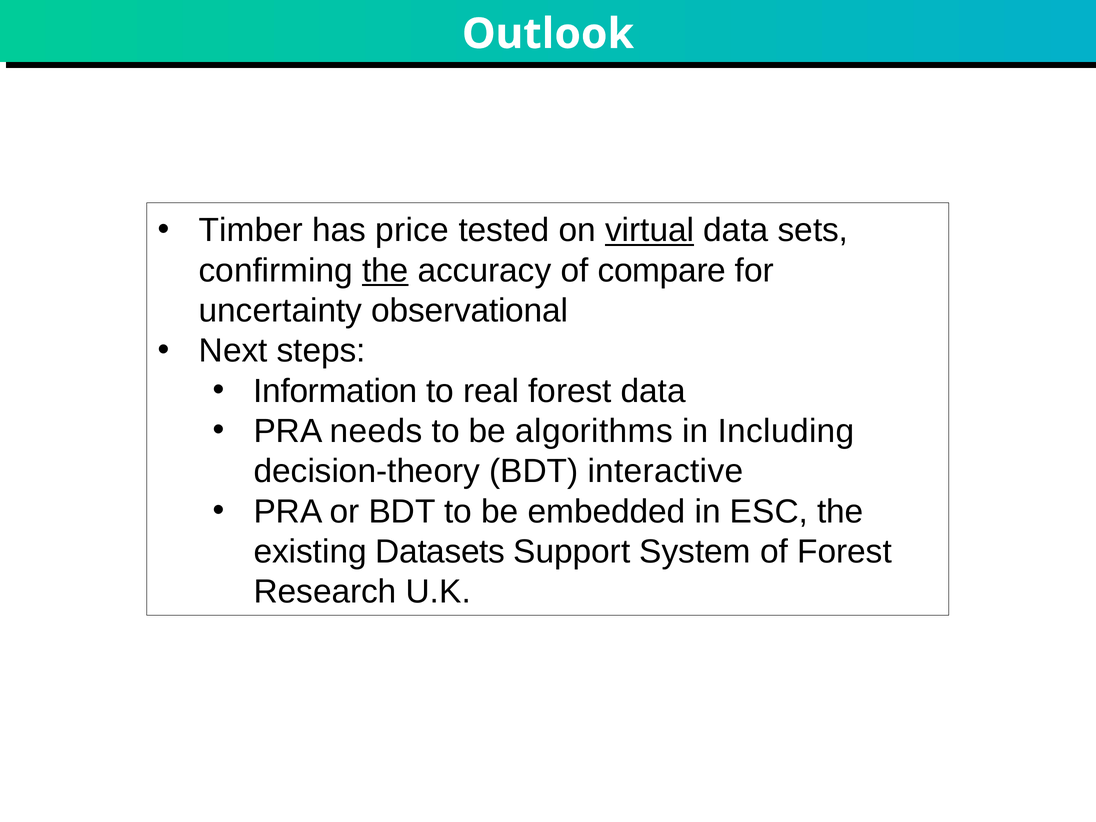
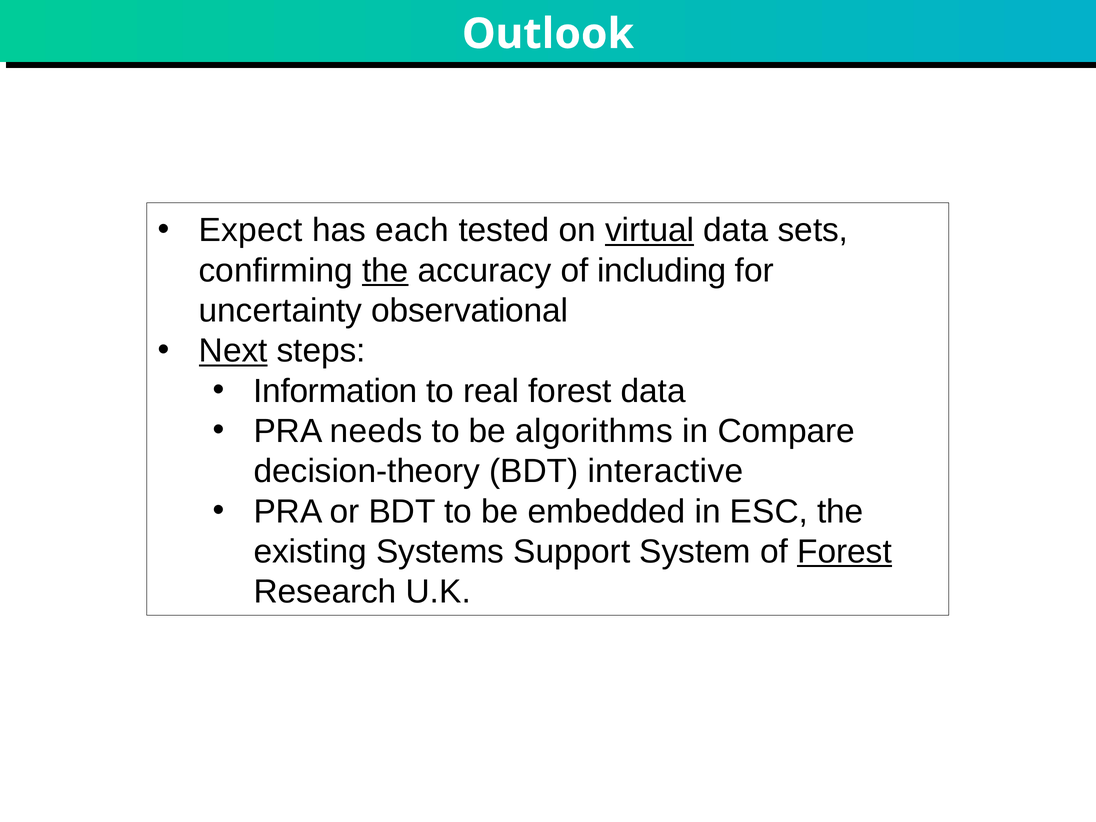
Timber: Timber -> Expect
price: price -> each
compare: compare -> including
Next underline: none -> present
Including: Including -> Compare
Datasets: Datasets -> Systems
Forest at (845, 552) underline: none -> present
